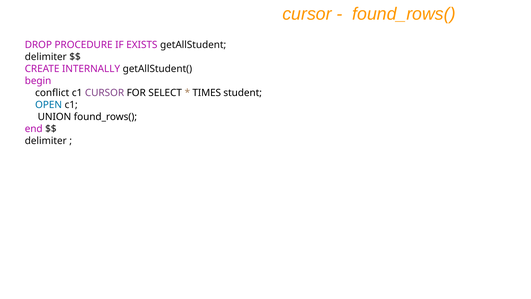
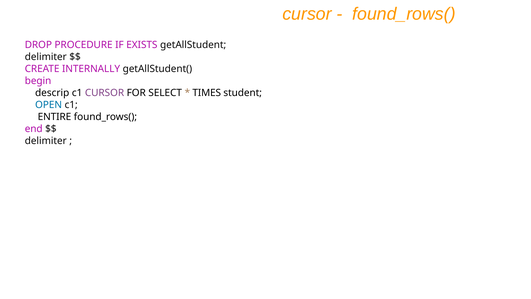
conflict: conflict -> descrip
UNION: UNION -> ENTIRE
